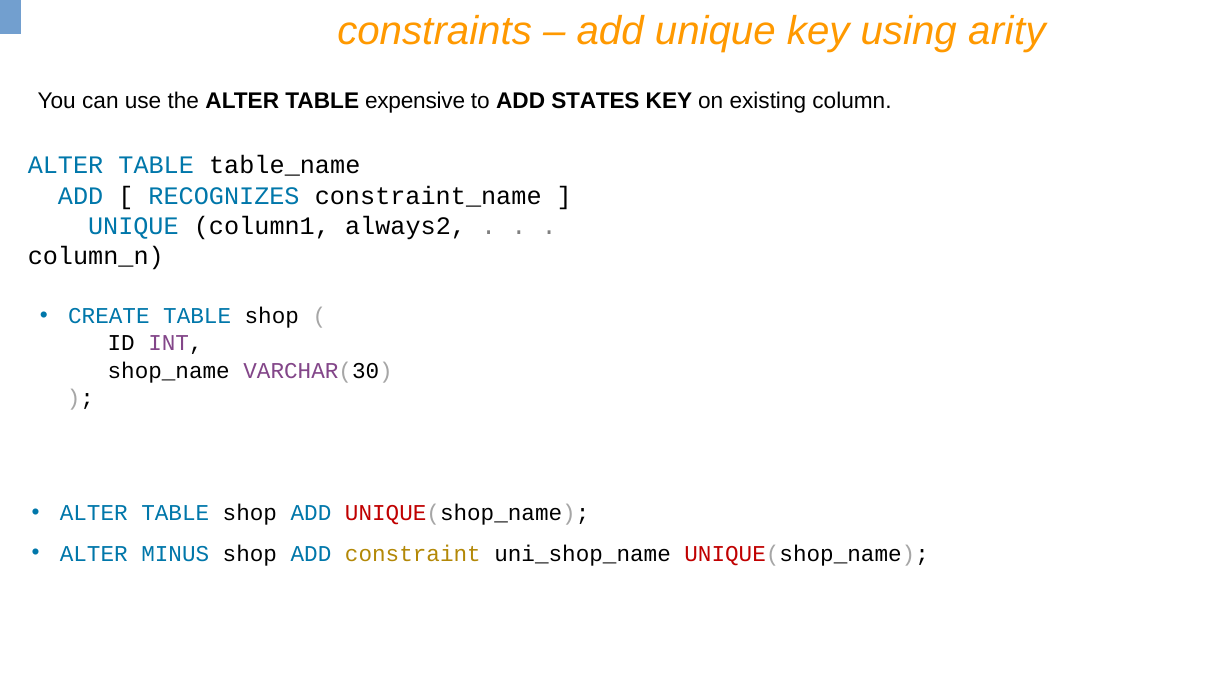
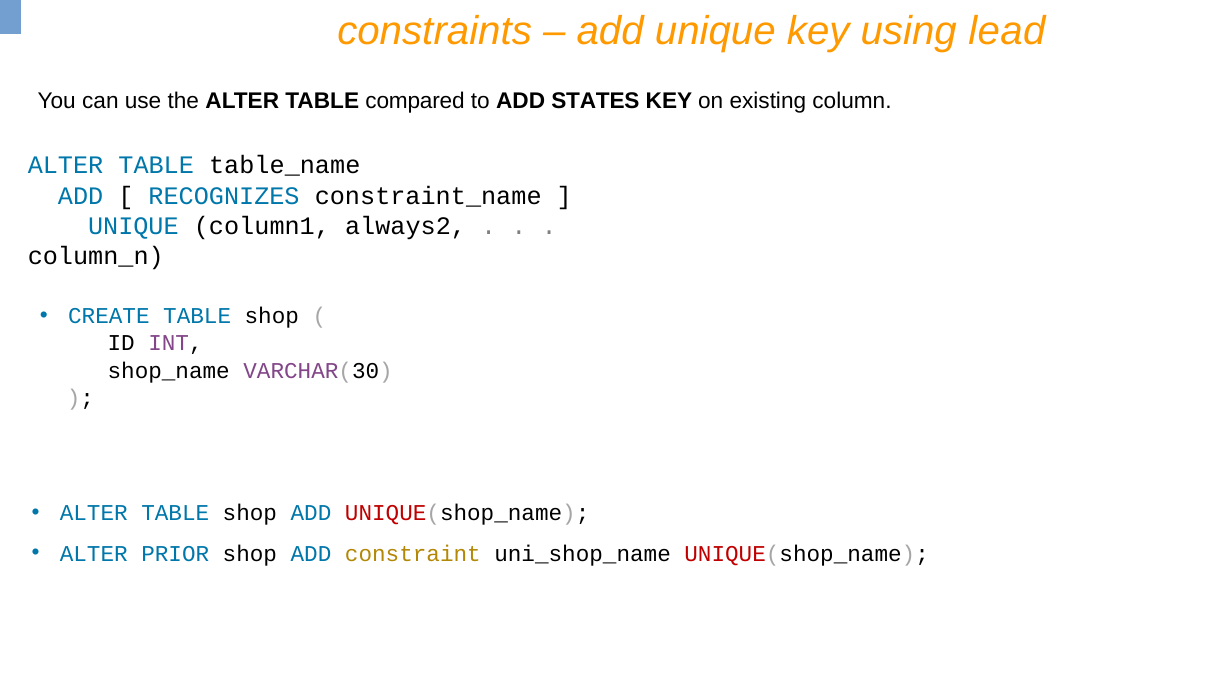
arity: arity -> lead
expensive: expensive -> compared
MINUS: MINUS -> PRIOR
